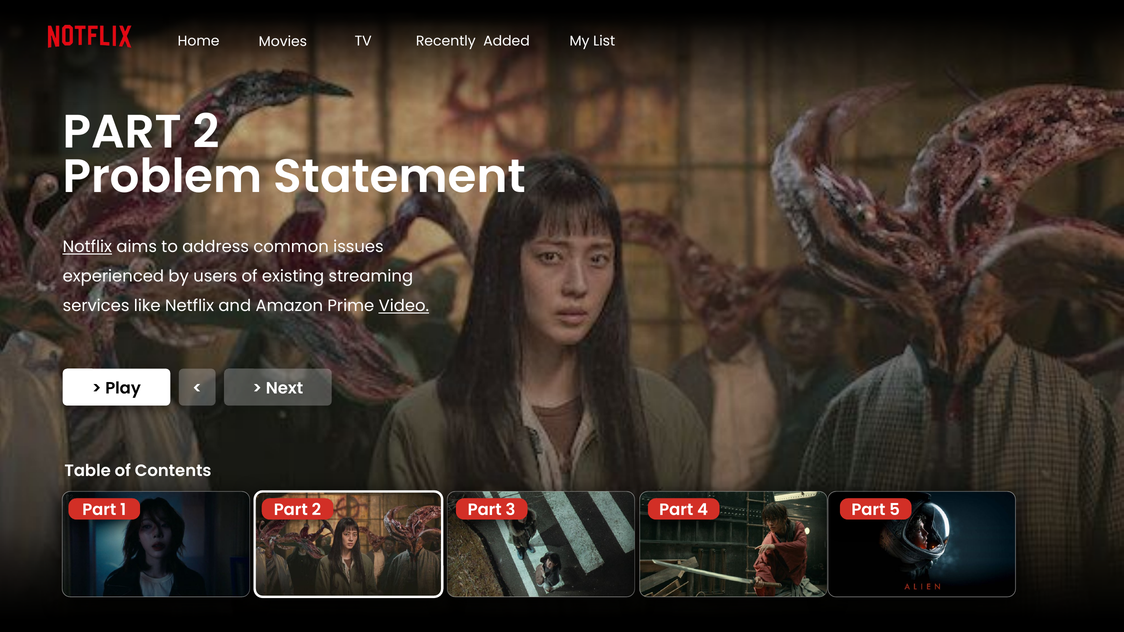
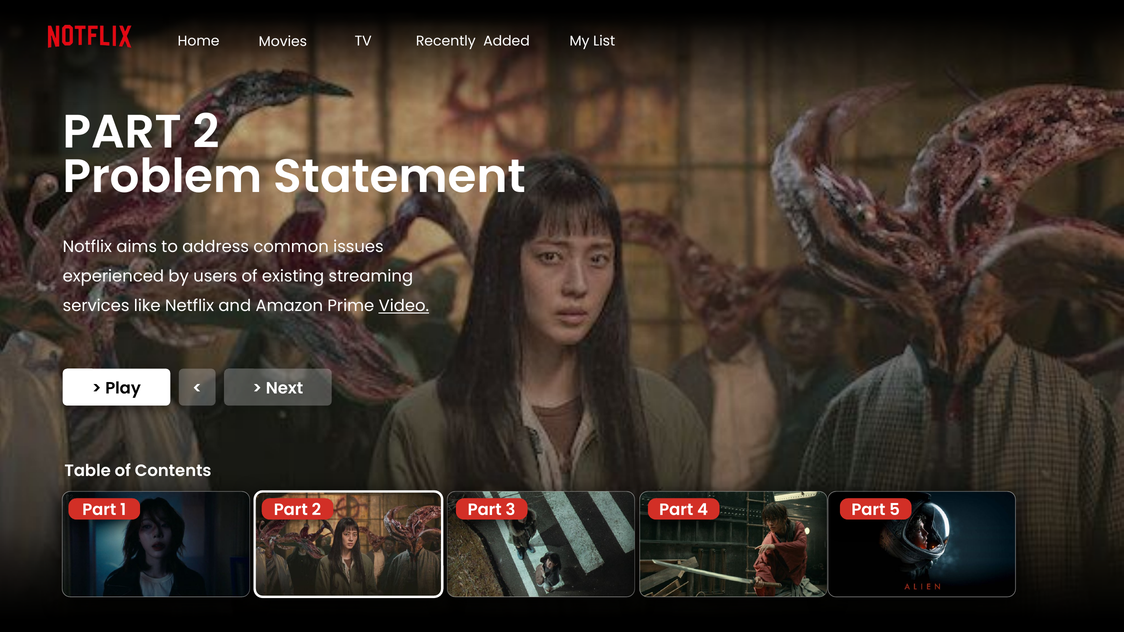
Notflix underline: present -> none
